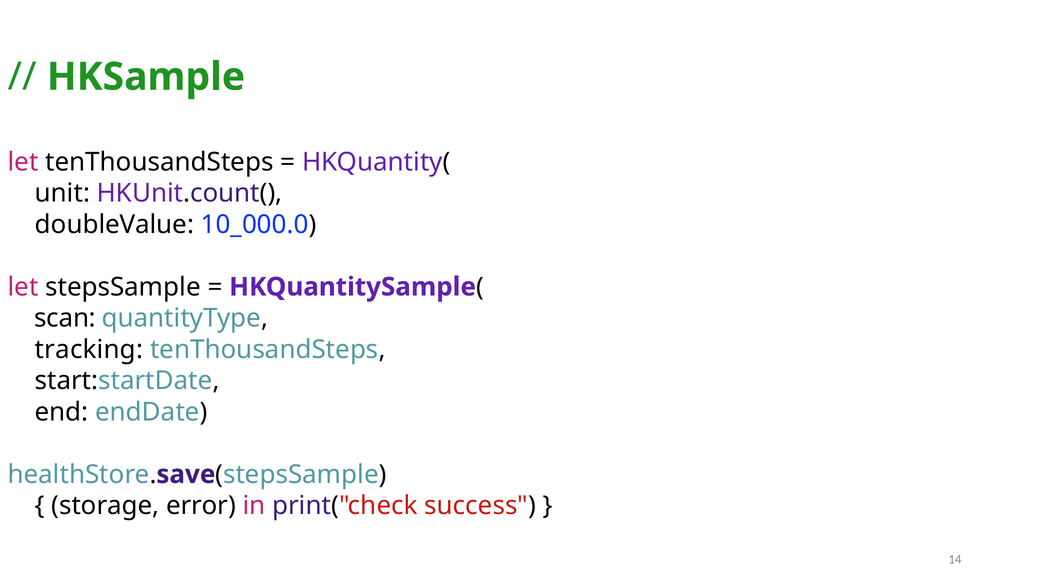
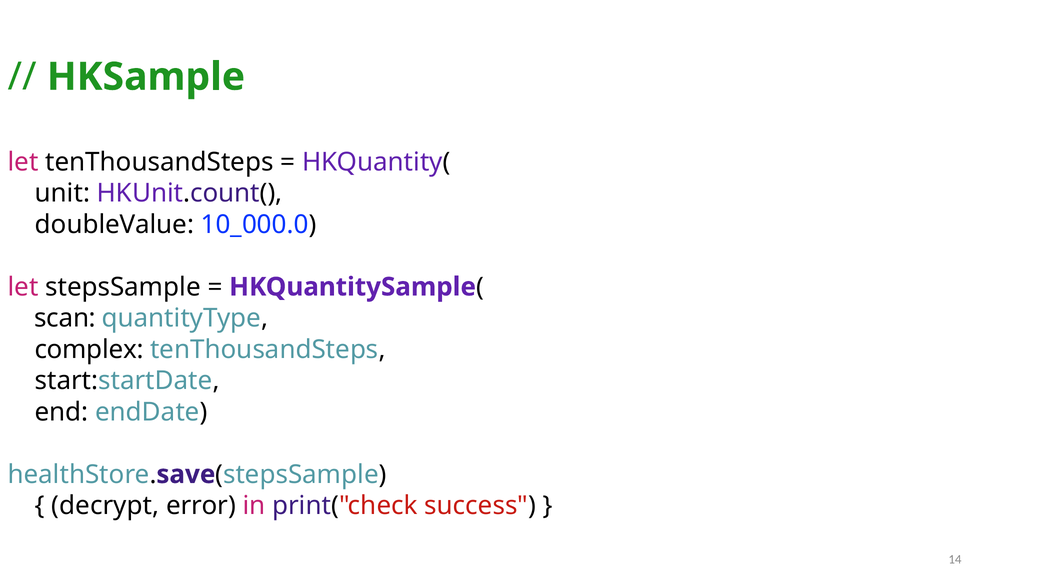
tracking: tracking -> complex
storage: storage -> decrypt
